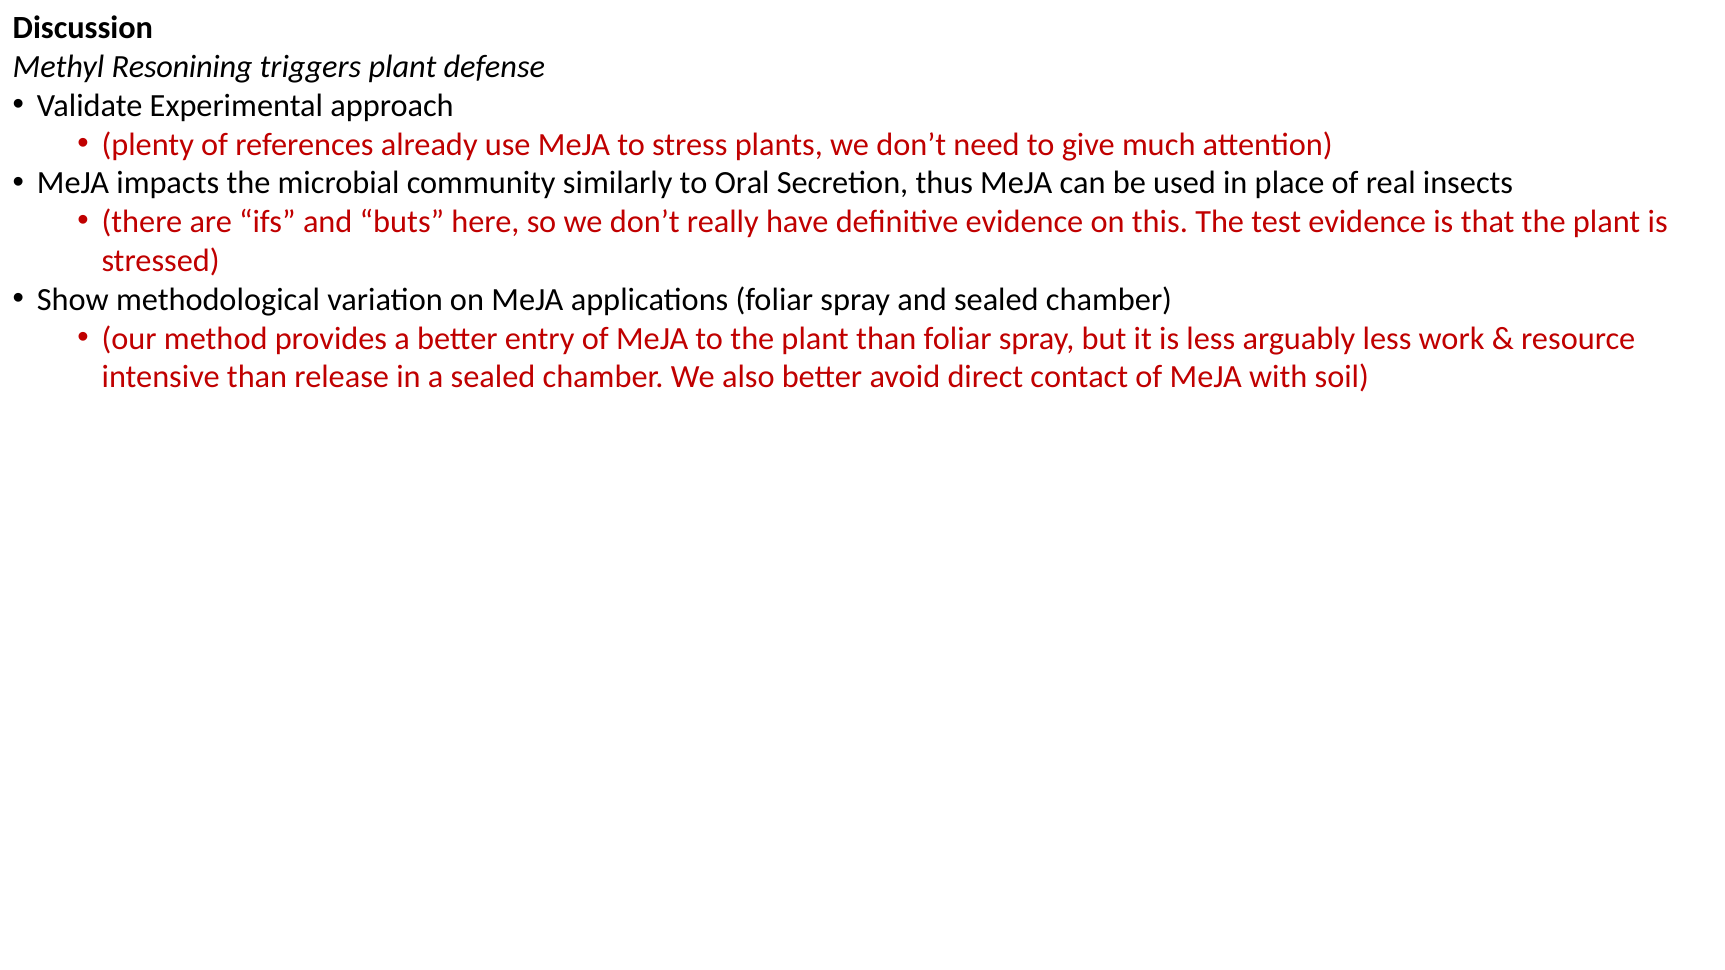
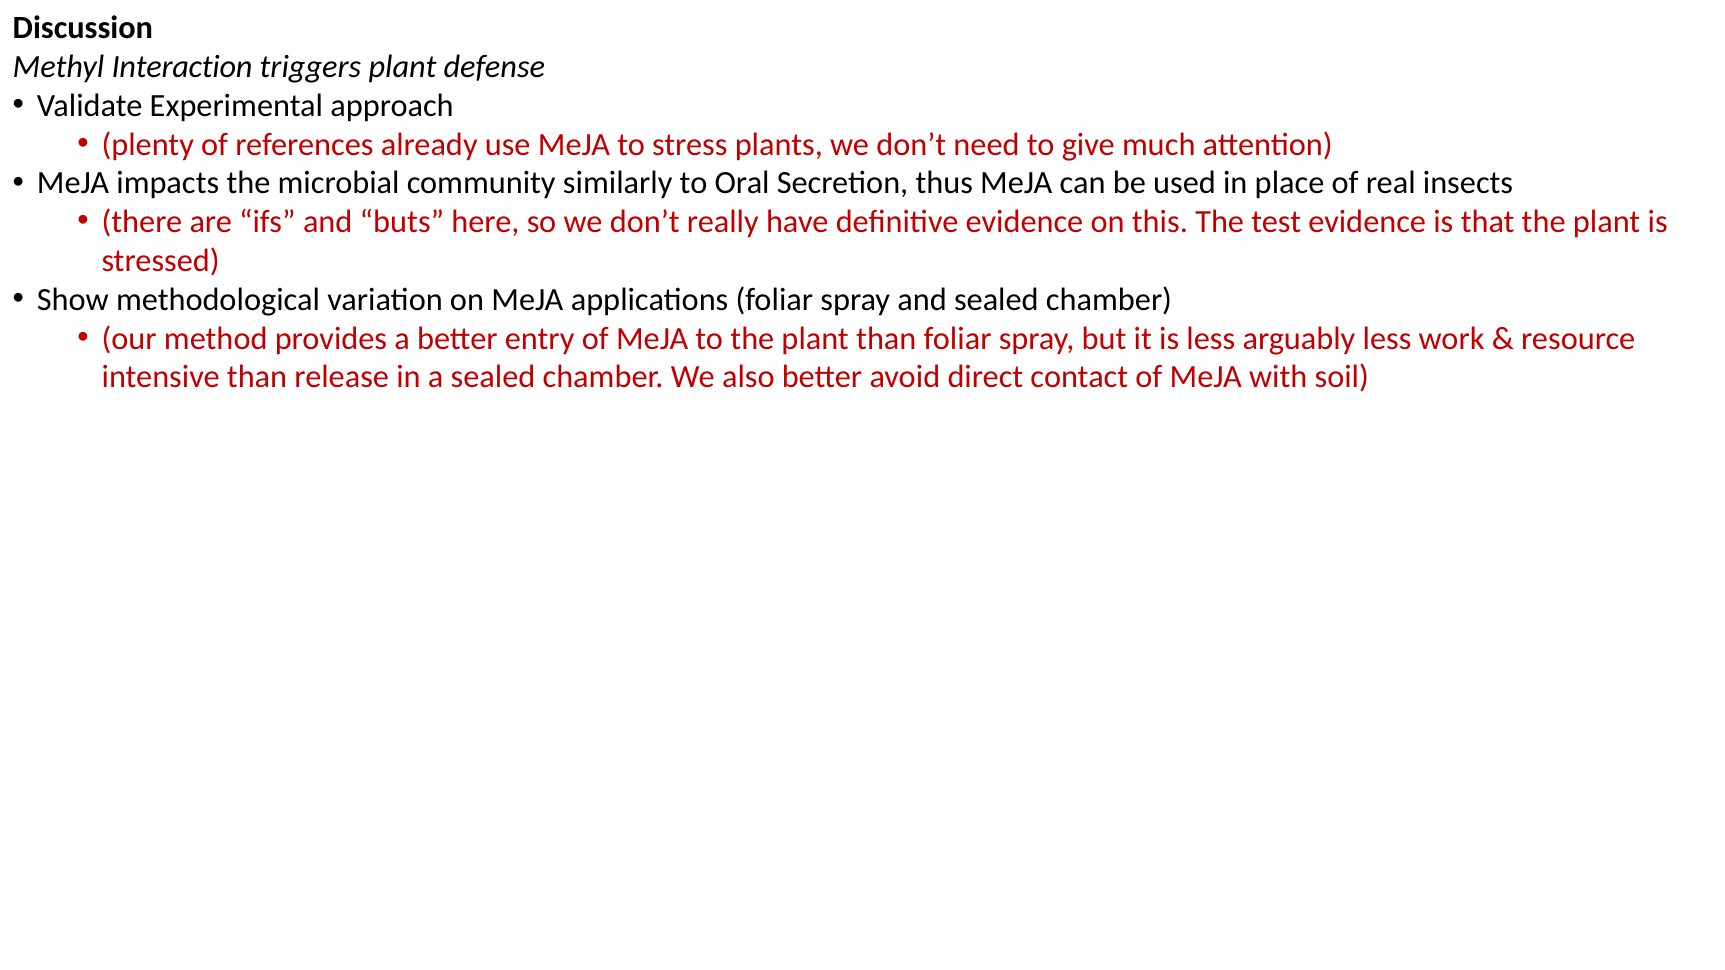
Resonining: Resonining -> Interaction
